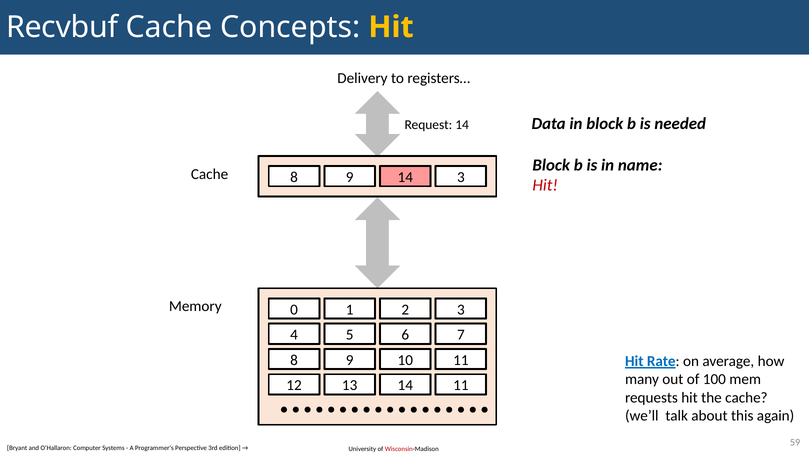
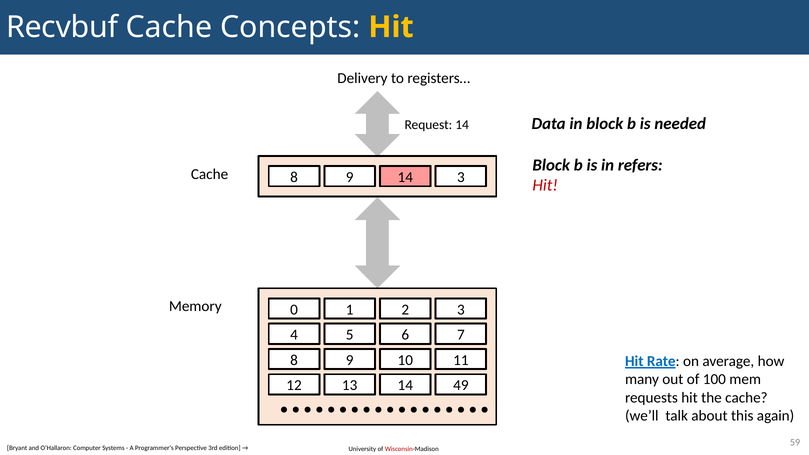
name: name -> refers
14 11: 11 -> 49
